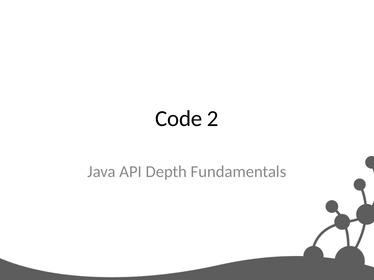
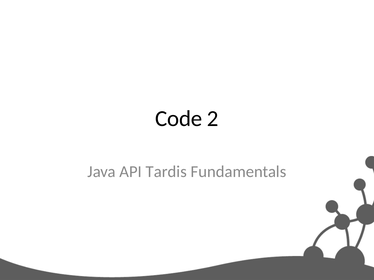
Depth: Depth -> Tardis
